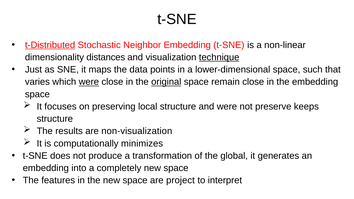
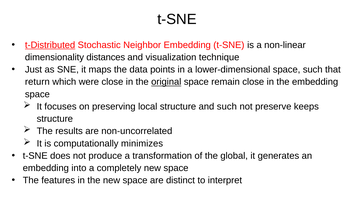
technique underline: present -> none
varies: varies -> return
were at (89, 82) underline: present -> none
and were: were -> such
non-visualization: non-visualization -> non-uncorrelated
project: project -> distinct
